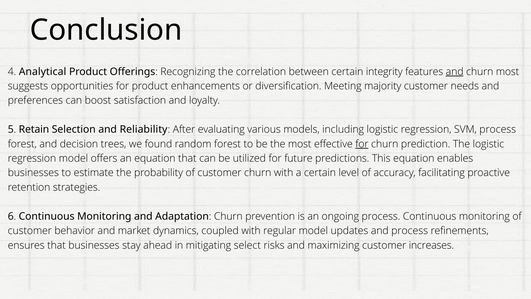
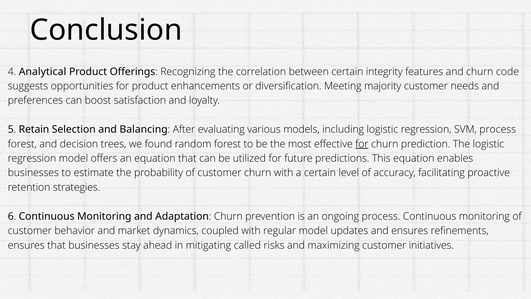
and at (455, 72) underline: present -> none
churn most: most -> code
Reliability: Reliability -> Balancing
and process: process -> ensures
select: select -> called
increases: increases -> initiatives
